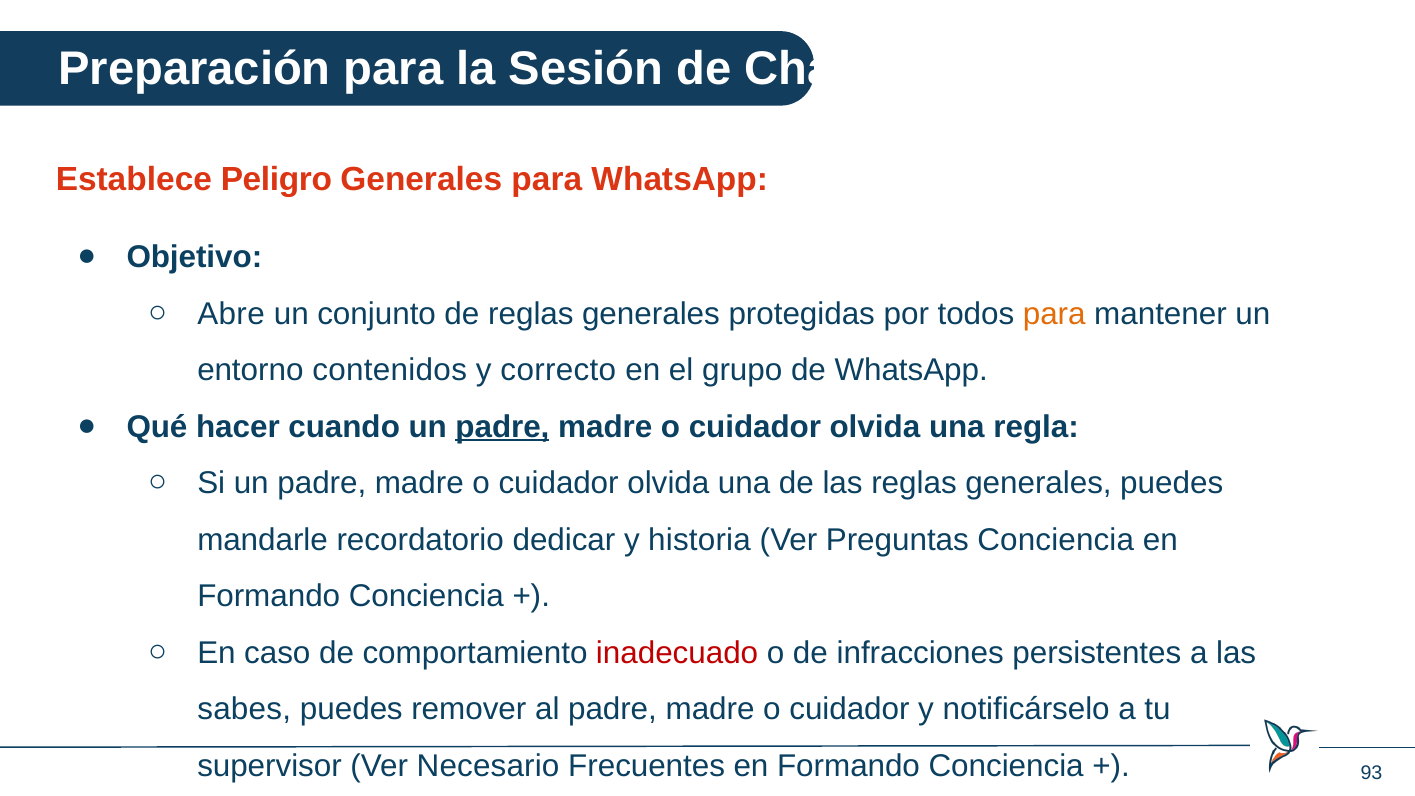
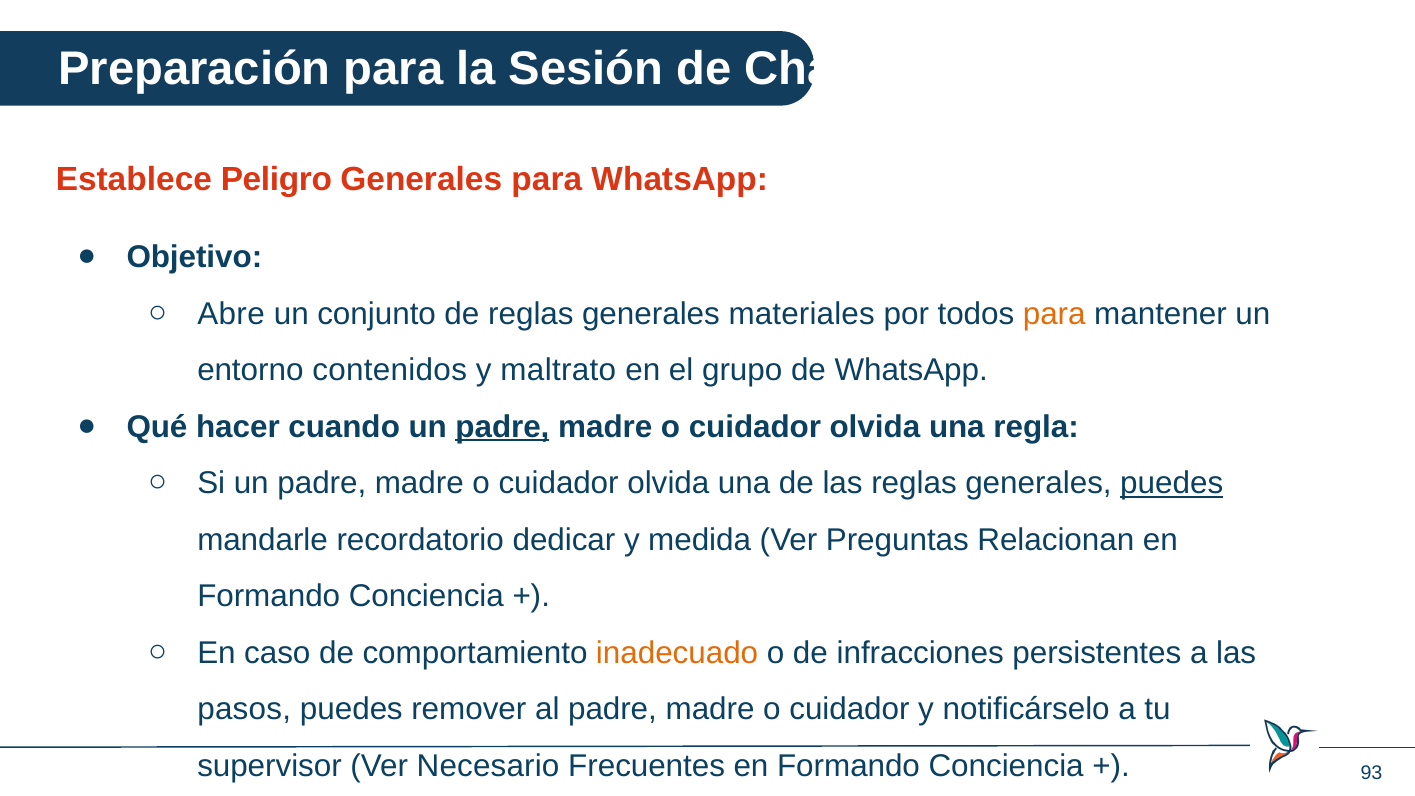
protegidas: protegidas -> materiales
correcto: correcto -> maltrato
puedes at (1172, 483) underline: none -> present
historia: historia -> medida
Preguntas Conciencia: Conciencia -> Relacionan
inadecuado colour: red -> orange
sabes: sabes -> pasos
